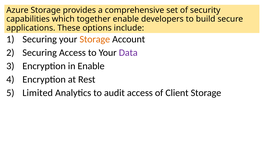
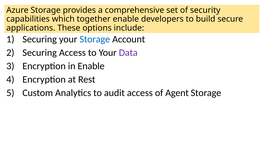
Storage at (95, 39) colour: orange -> blue
Limited: Limited -> Custom
Client: Client -> Agent
